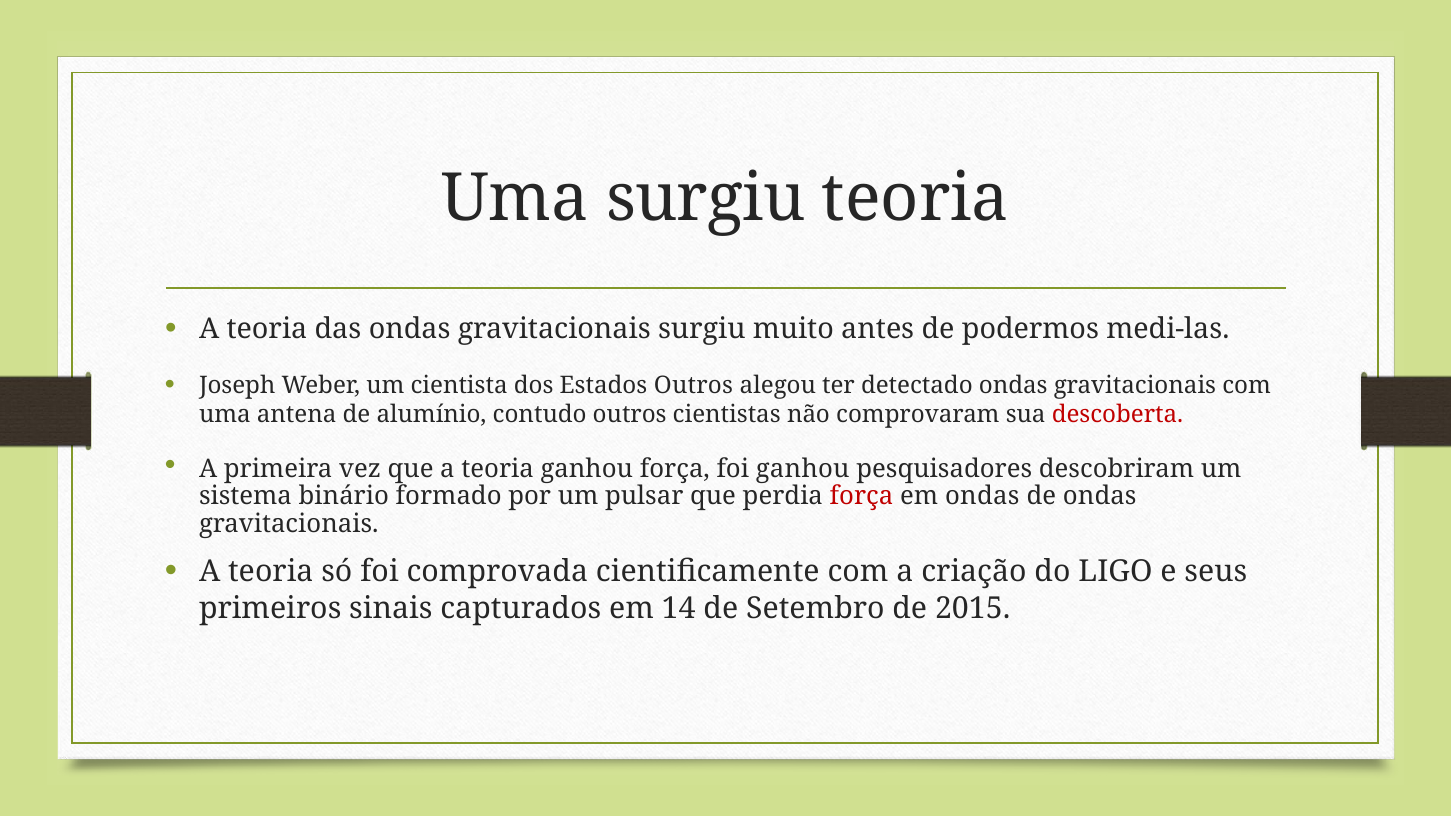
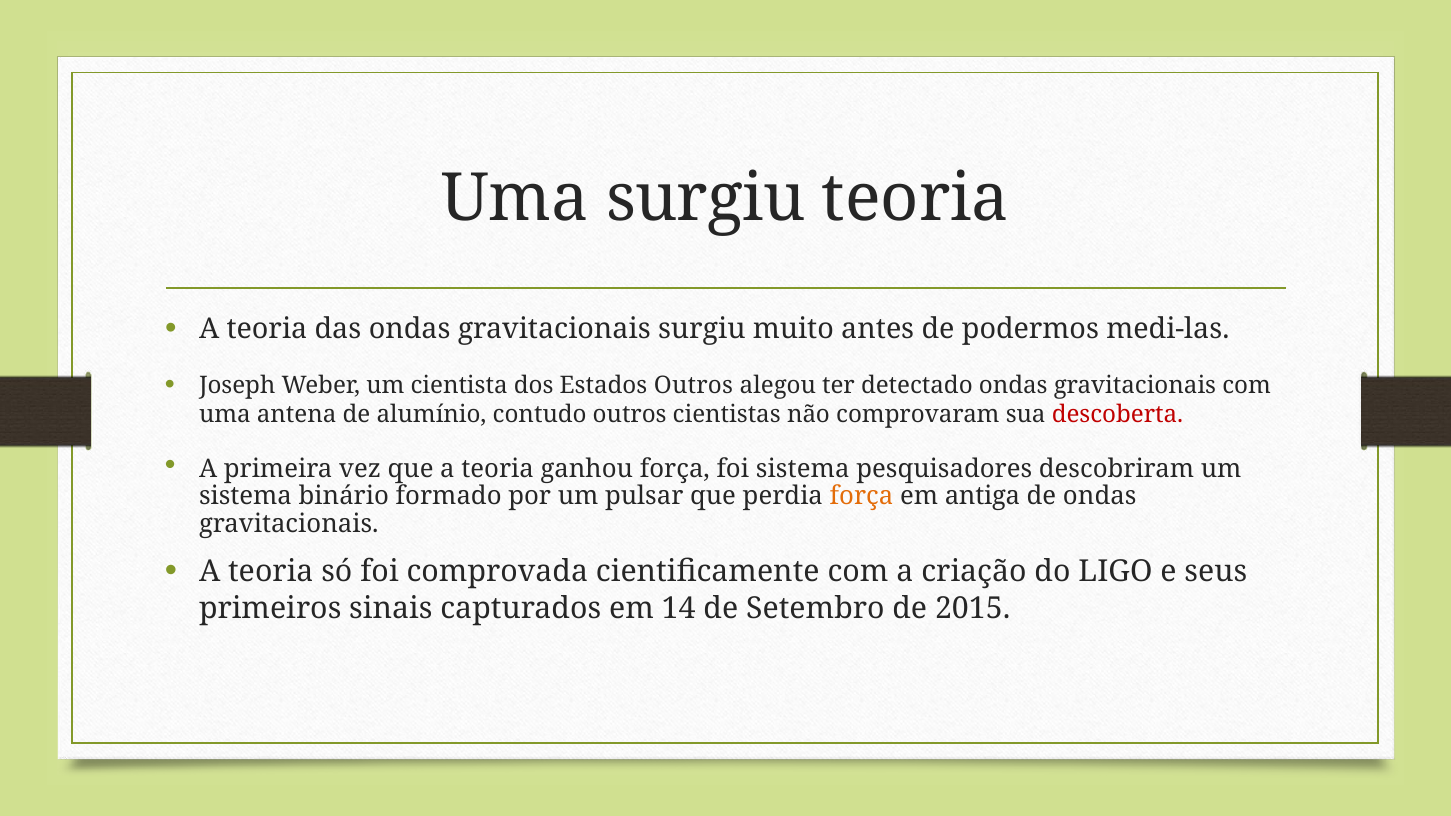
foi ganhou: ganhou -> sistema
força at (861, 496) colour: red -> orange
em ondas: ondas -> antiga
